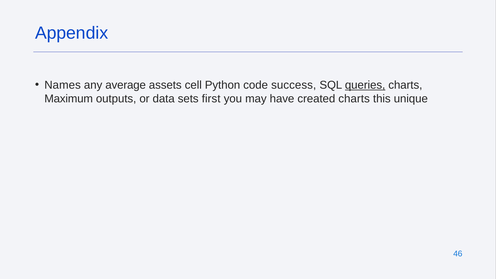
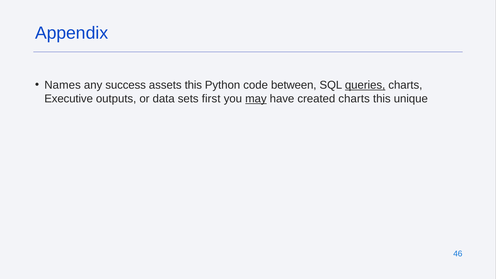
average: average -> success
assets cell: cell -> this
success: success -> between
Maximum: Maximum -> Executive
may underline: none -> present
